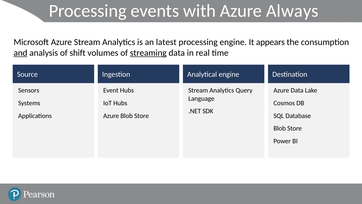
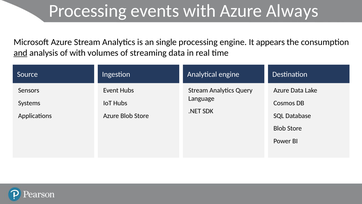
latest: latest -> single
of shift: shift -> with
streaming underline: present -> none
